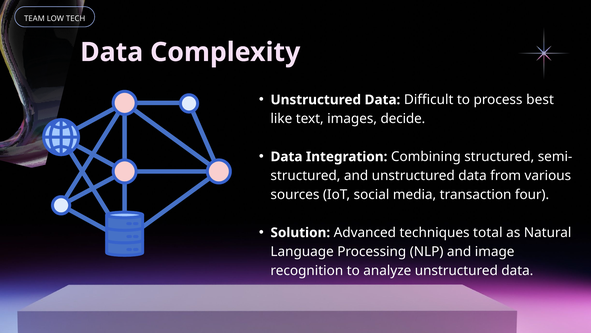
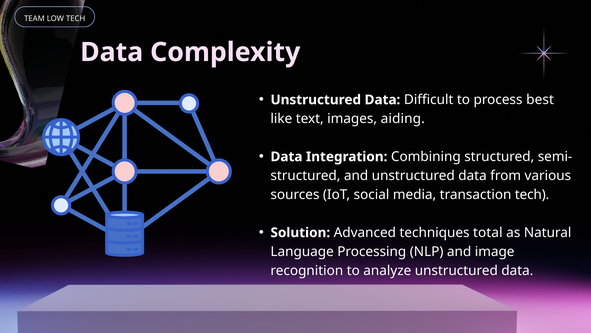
decide: decide -> aiding
transaction four: four -> tech
